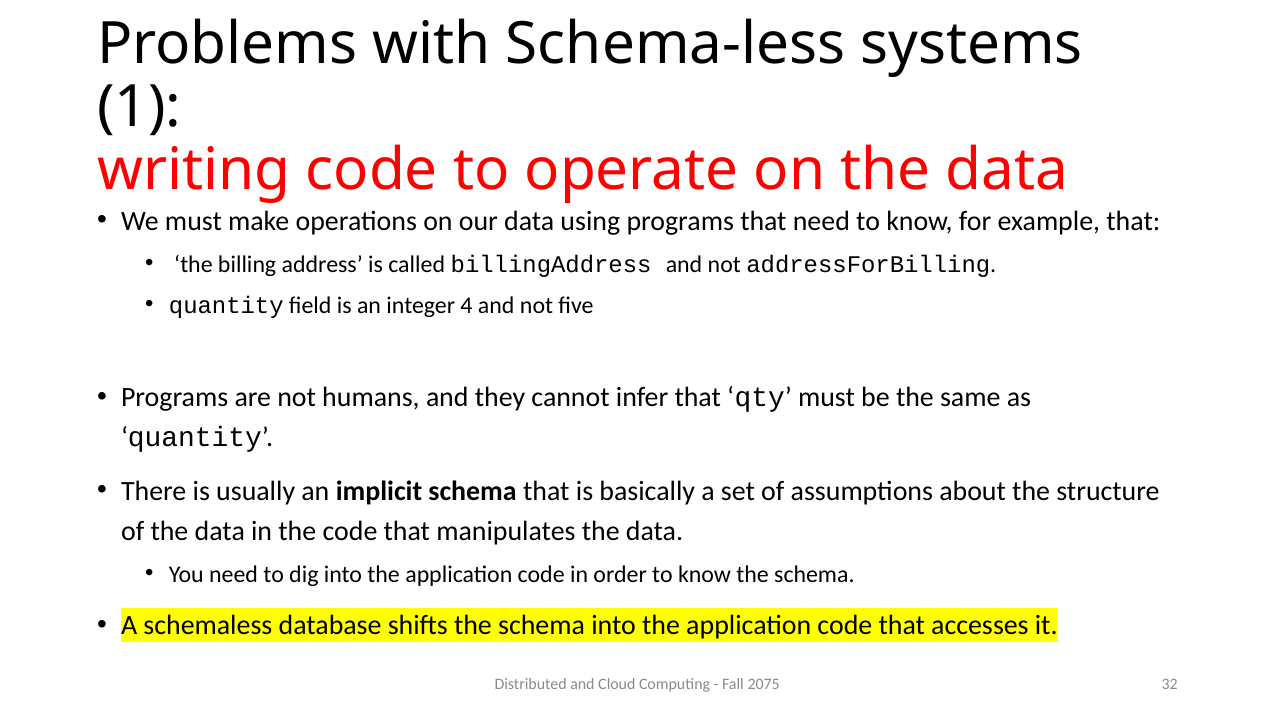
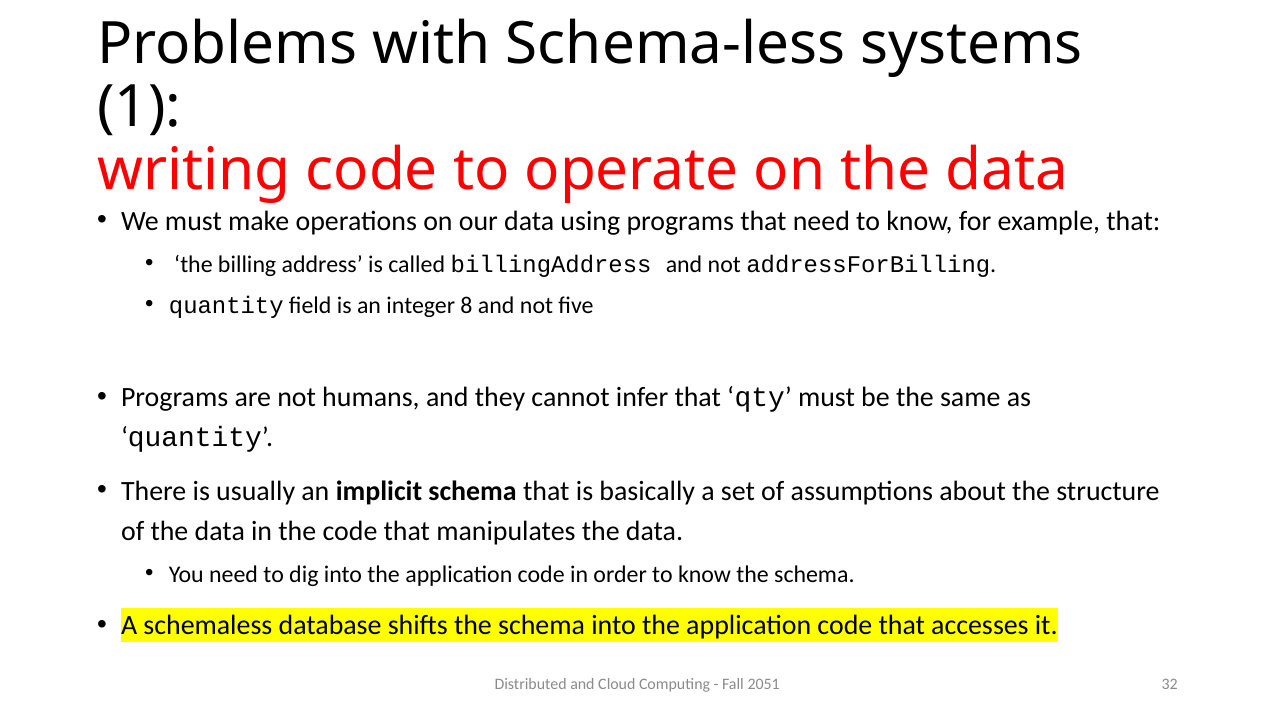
4: 4 -> 8
2075: 2075 -> 2051
